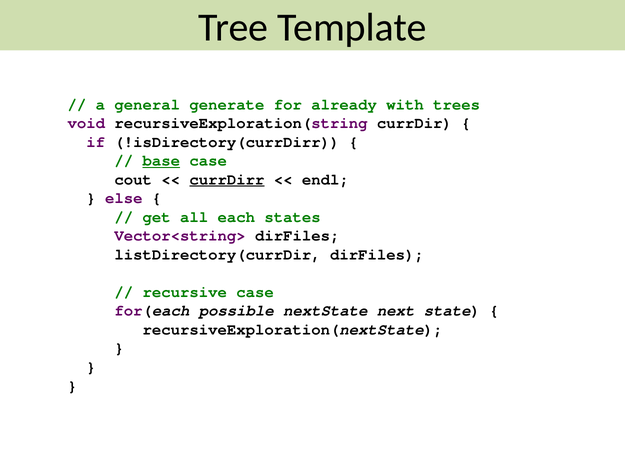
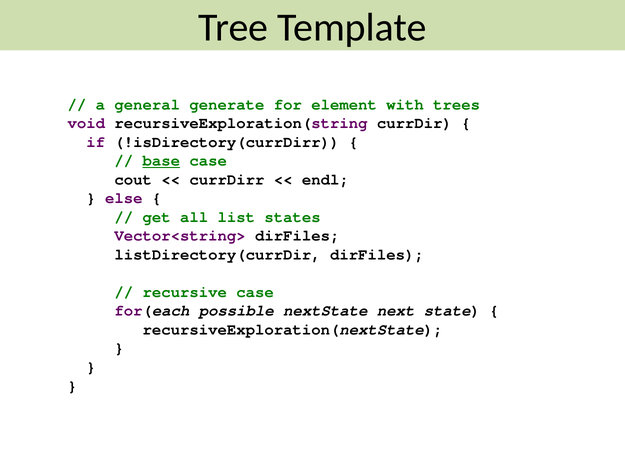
already: already -> element
currDirr underline: present -> none
each: each -> list
